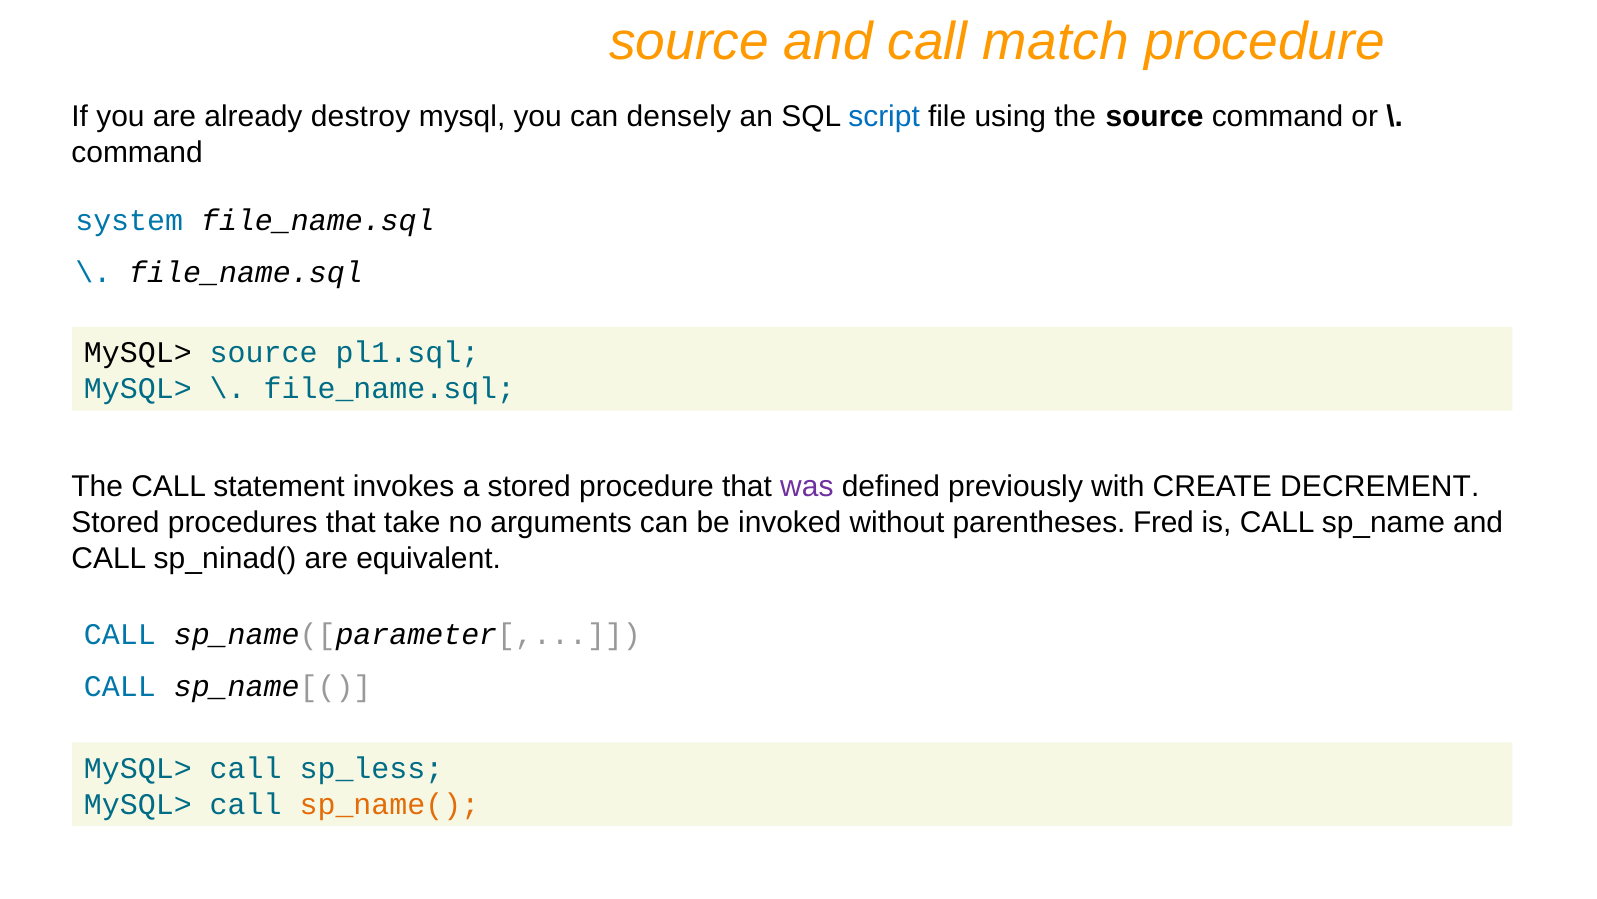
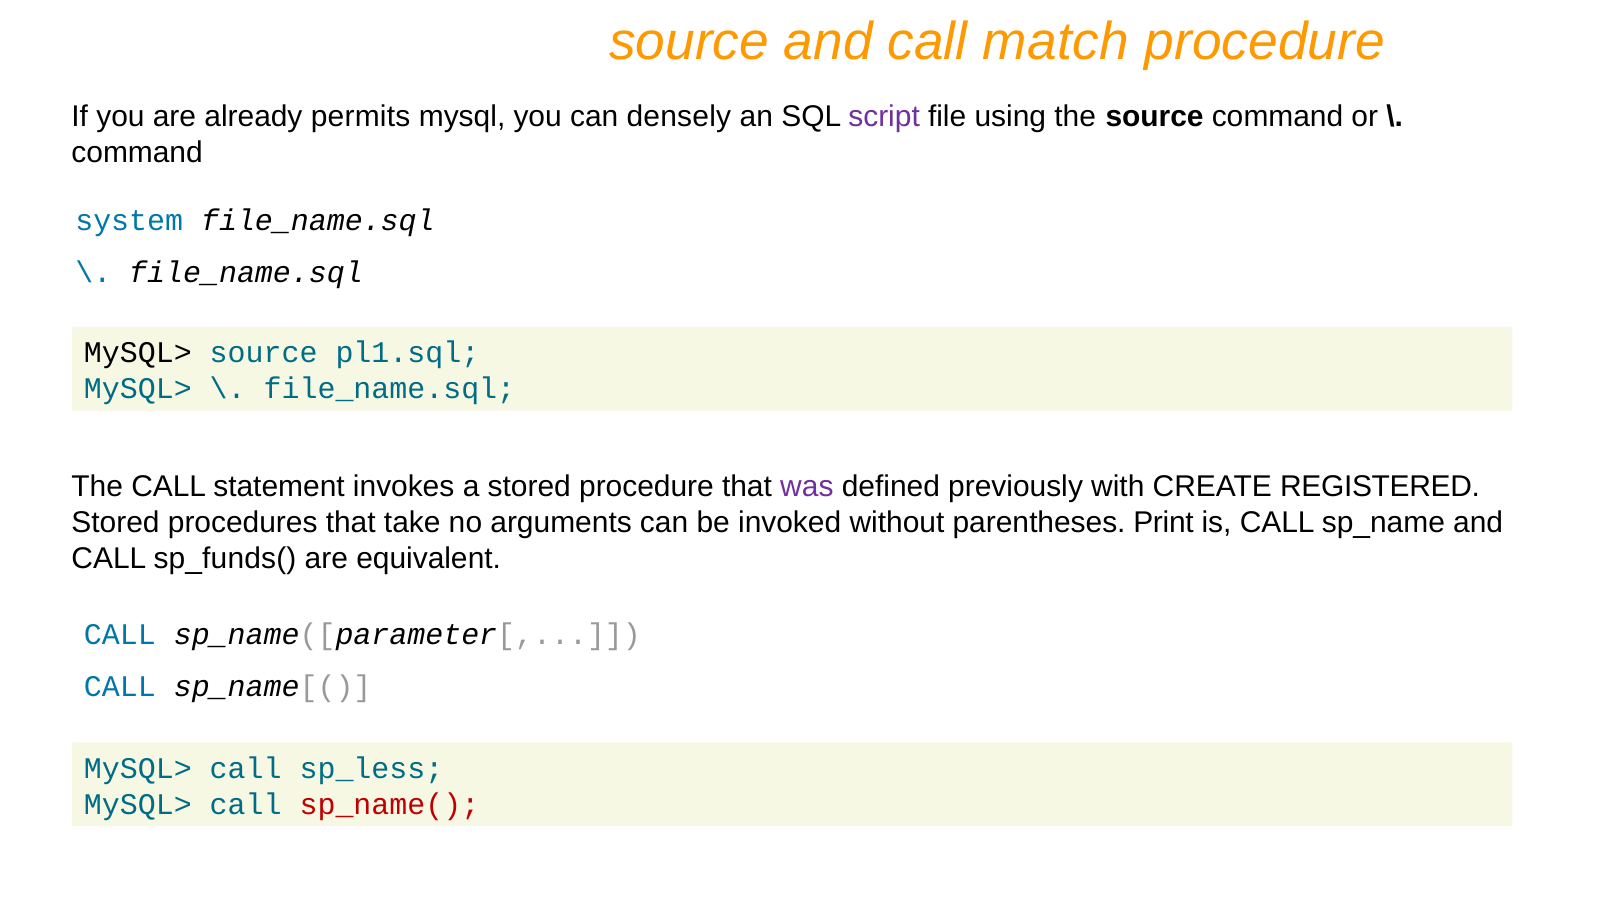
destroy: destroy -> permits
script colour: blue -> purple
DECREMENT: DECREMENT -> REGISTERED
Fred: Fred -> Print
sp_ninad(: sp_ninad( -> sp_funds(
sp_name( colour: orange -> red
